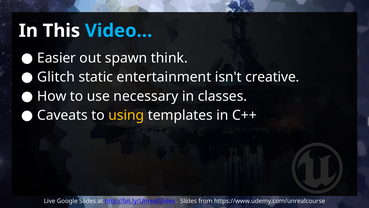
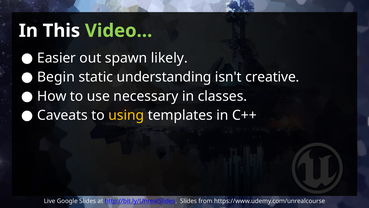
Video… colour: light blue -> light green
think: think -> likely
Glitch: Glitch -> Begin
entertainment: entertainment -> understanding
